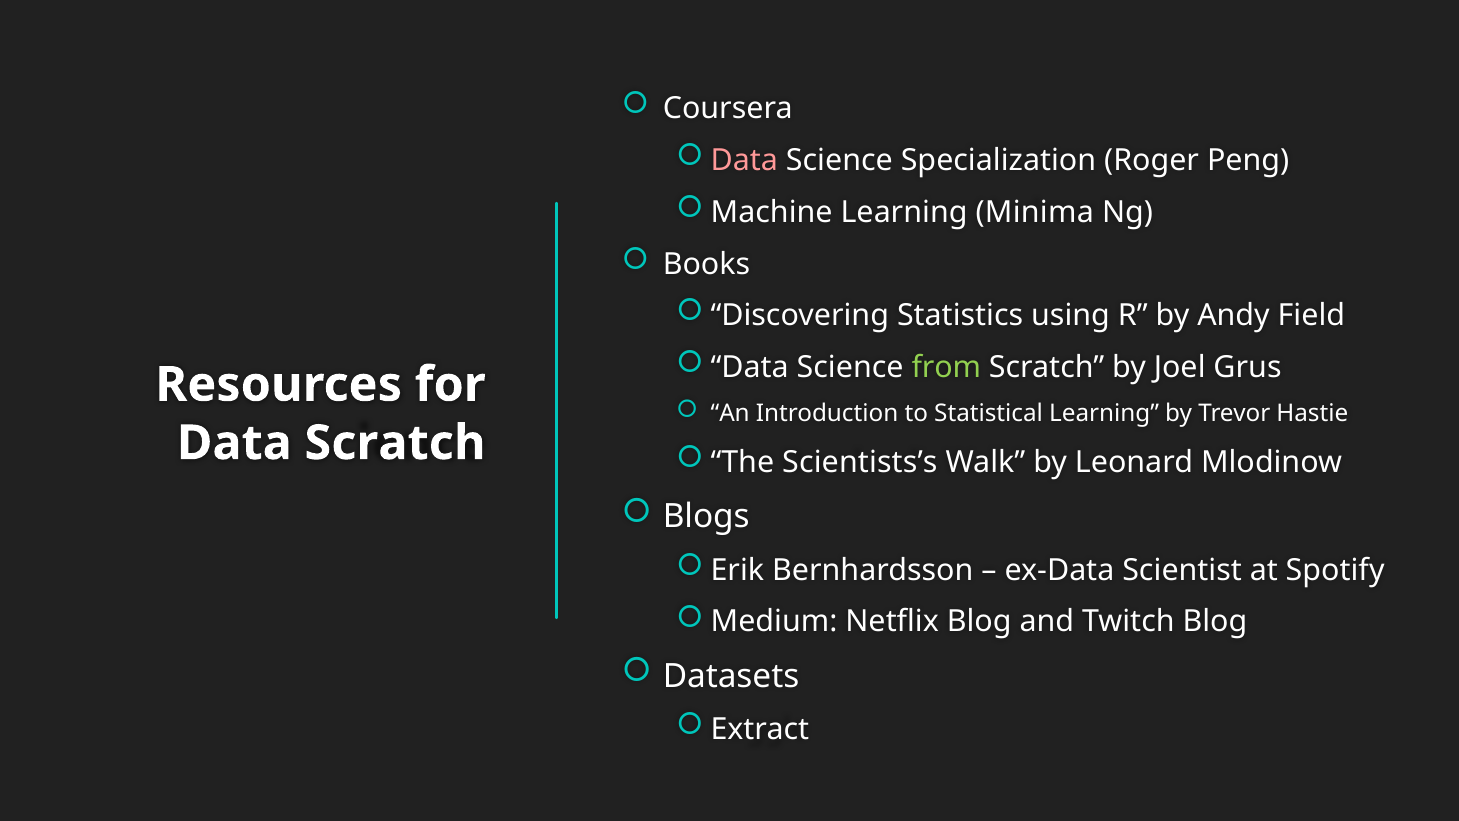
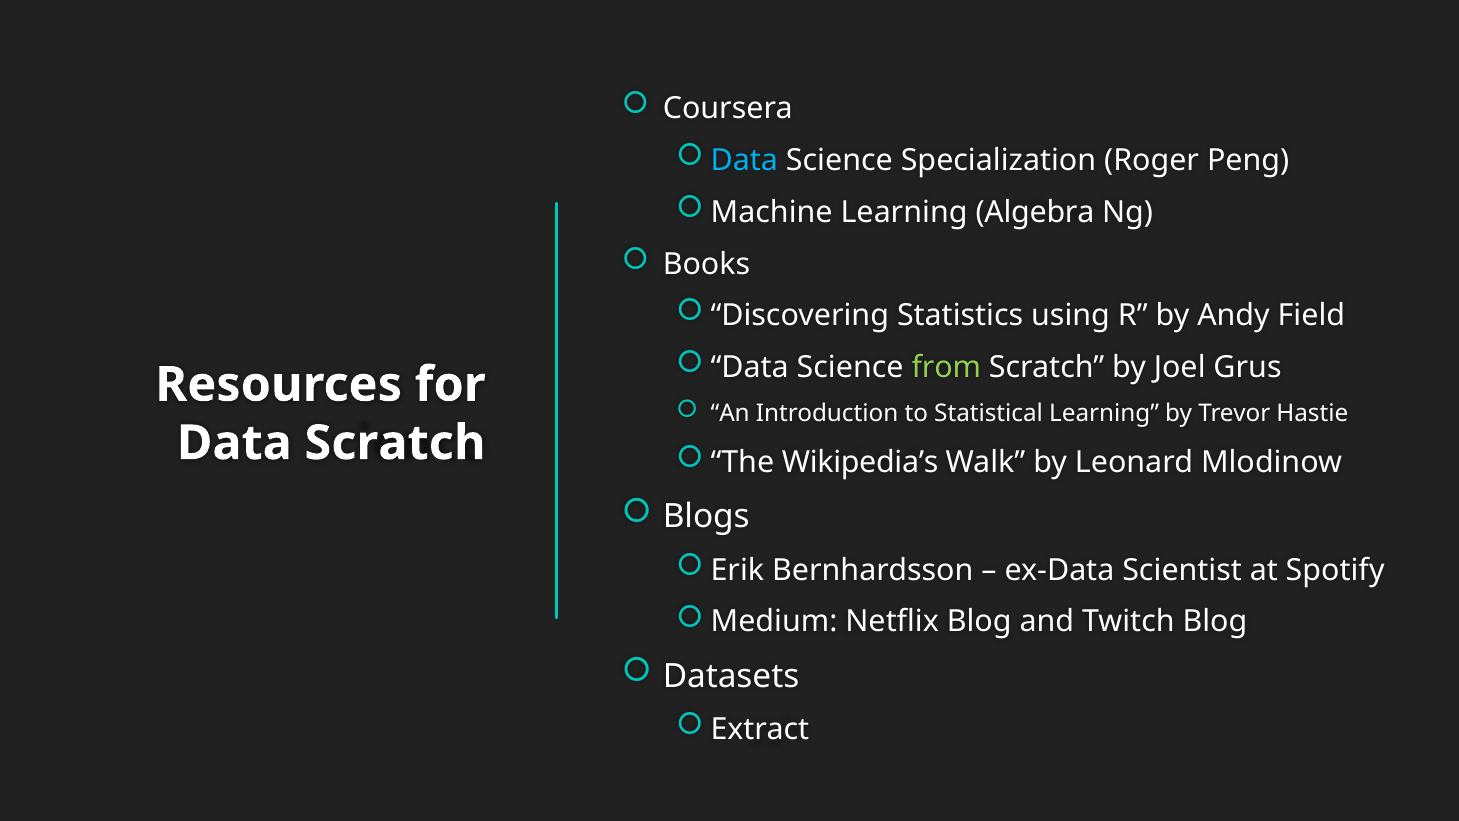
Data at (744, 160) colour: pink -> light blue
Minima: Minima -> Algebra
Scientists’s: Scientists’s -> Wikipedia’s
